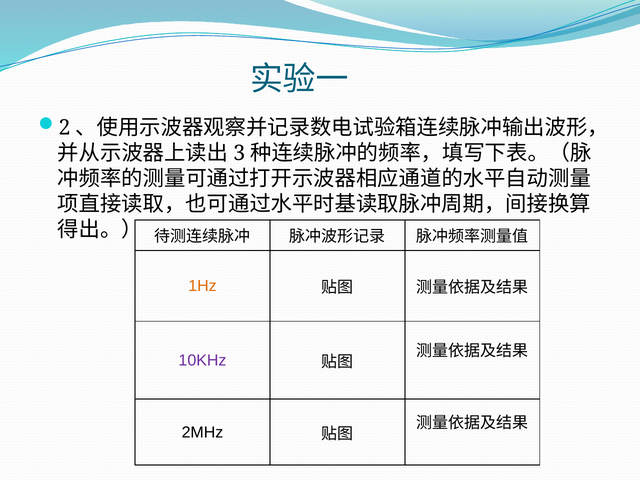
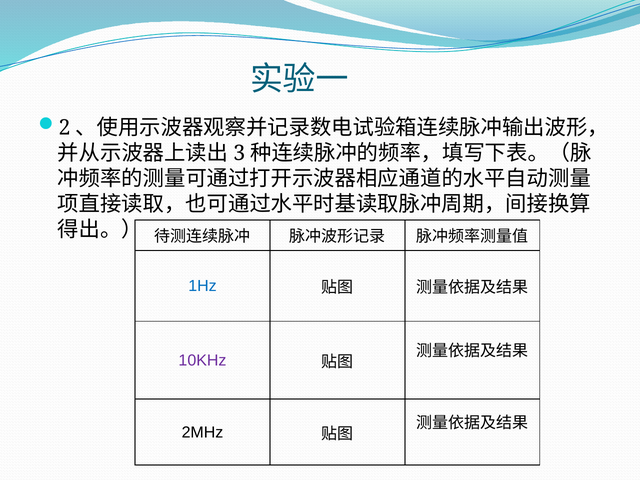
1Hz colour: orange -> blue
